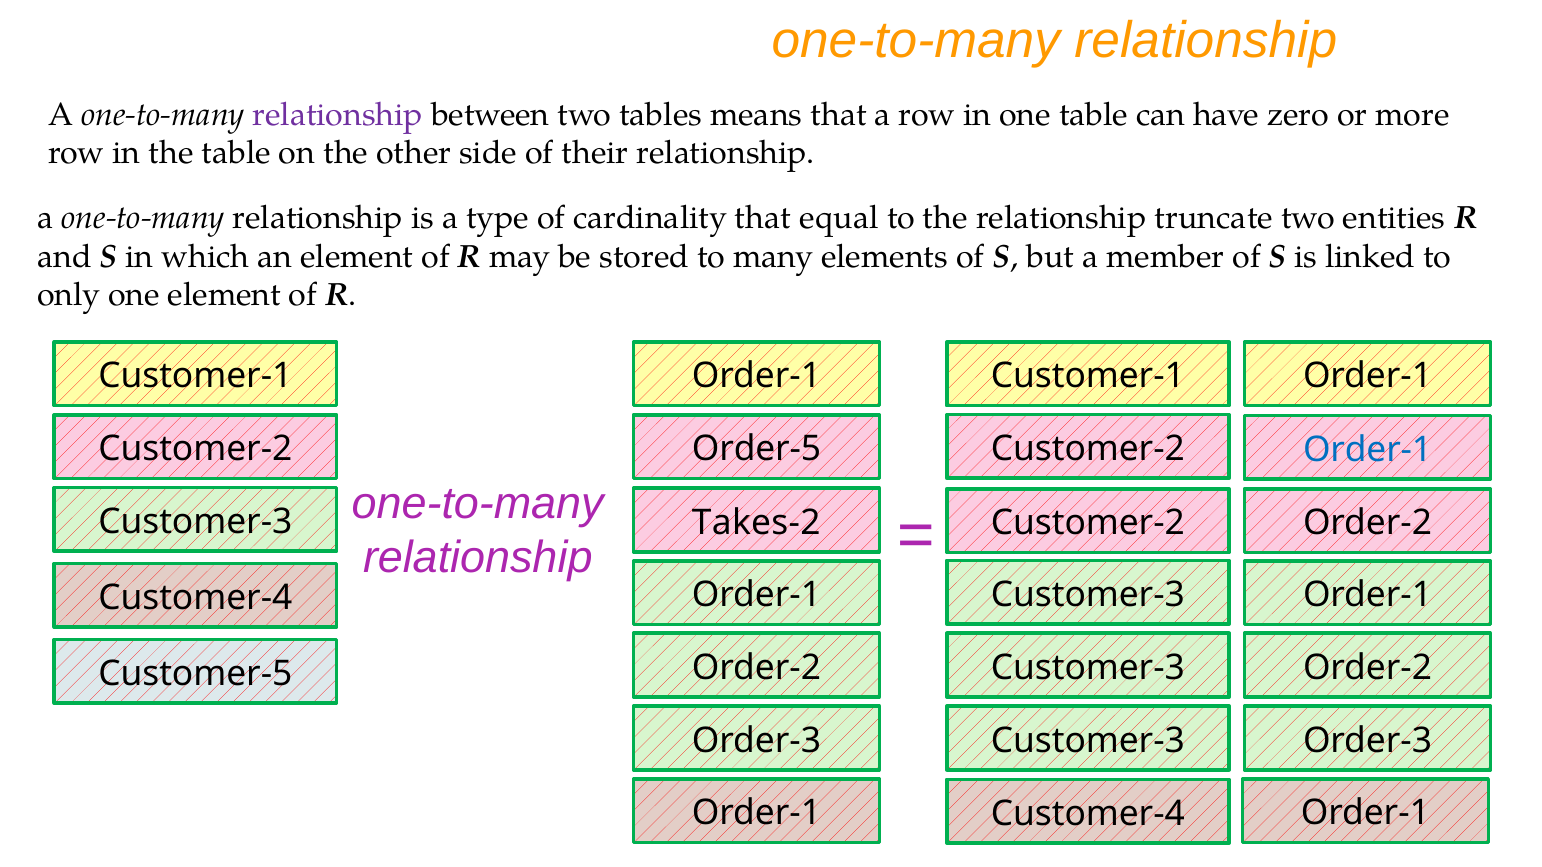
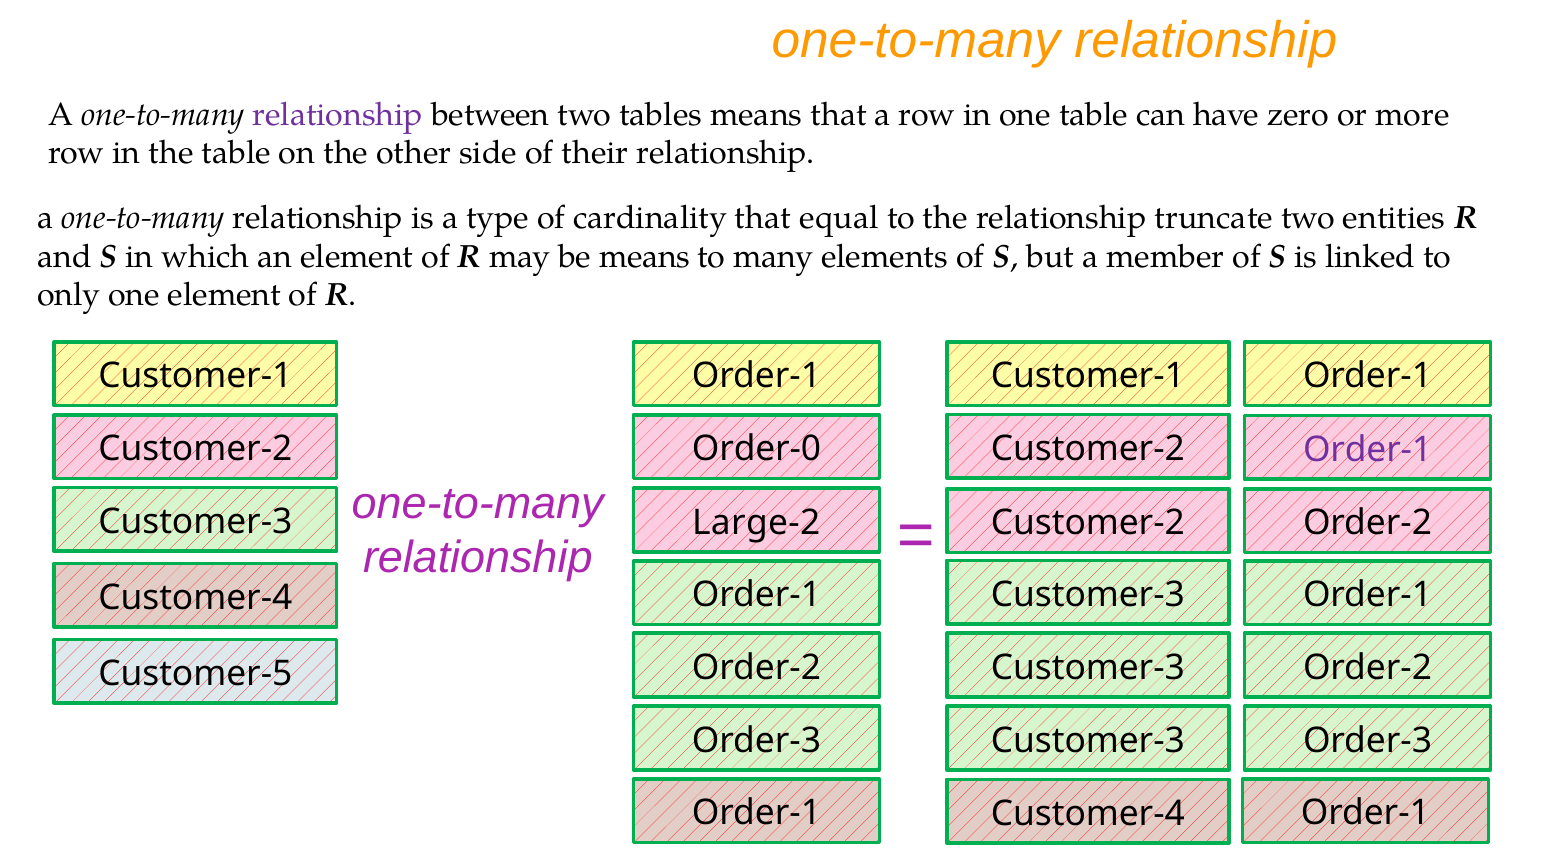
be stored: stored -> means
Order-1 at (1368, 450) colour: blue -> purple
Order-5: Order-5 -> Order-0
Takes-2: Takes-2 -> Large-2
